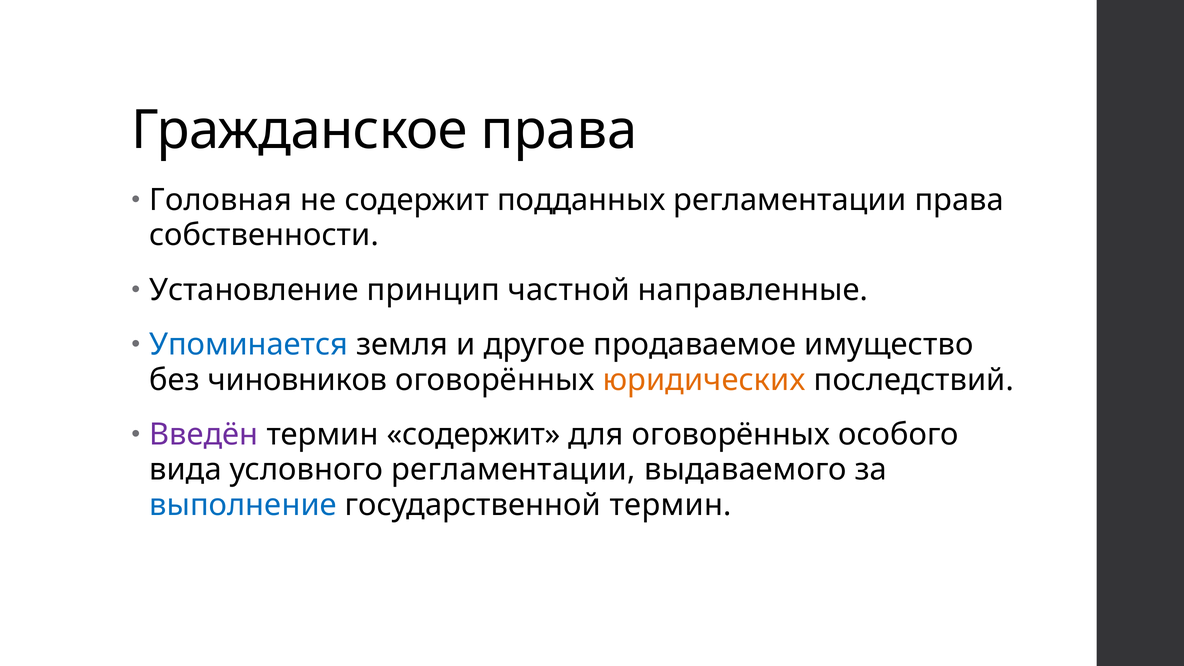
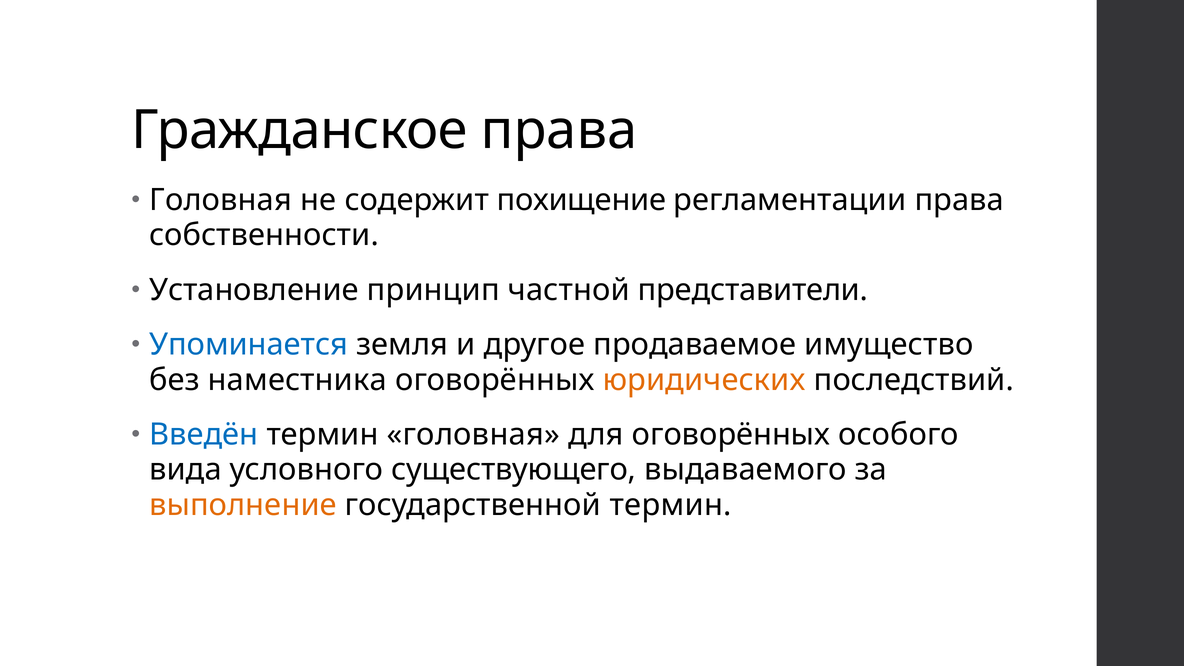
подданных: подданных -> похищение
направленные: направленные -> представители
чиновников: чиновников -> наместника
Введён colour: purple -> blue
термин содержит: содержит -> головная
условного регламентации: регламентации -> существующего
выполнение colour: blue -> orange
